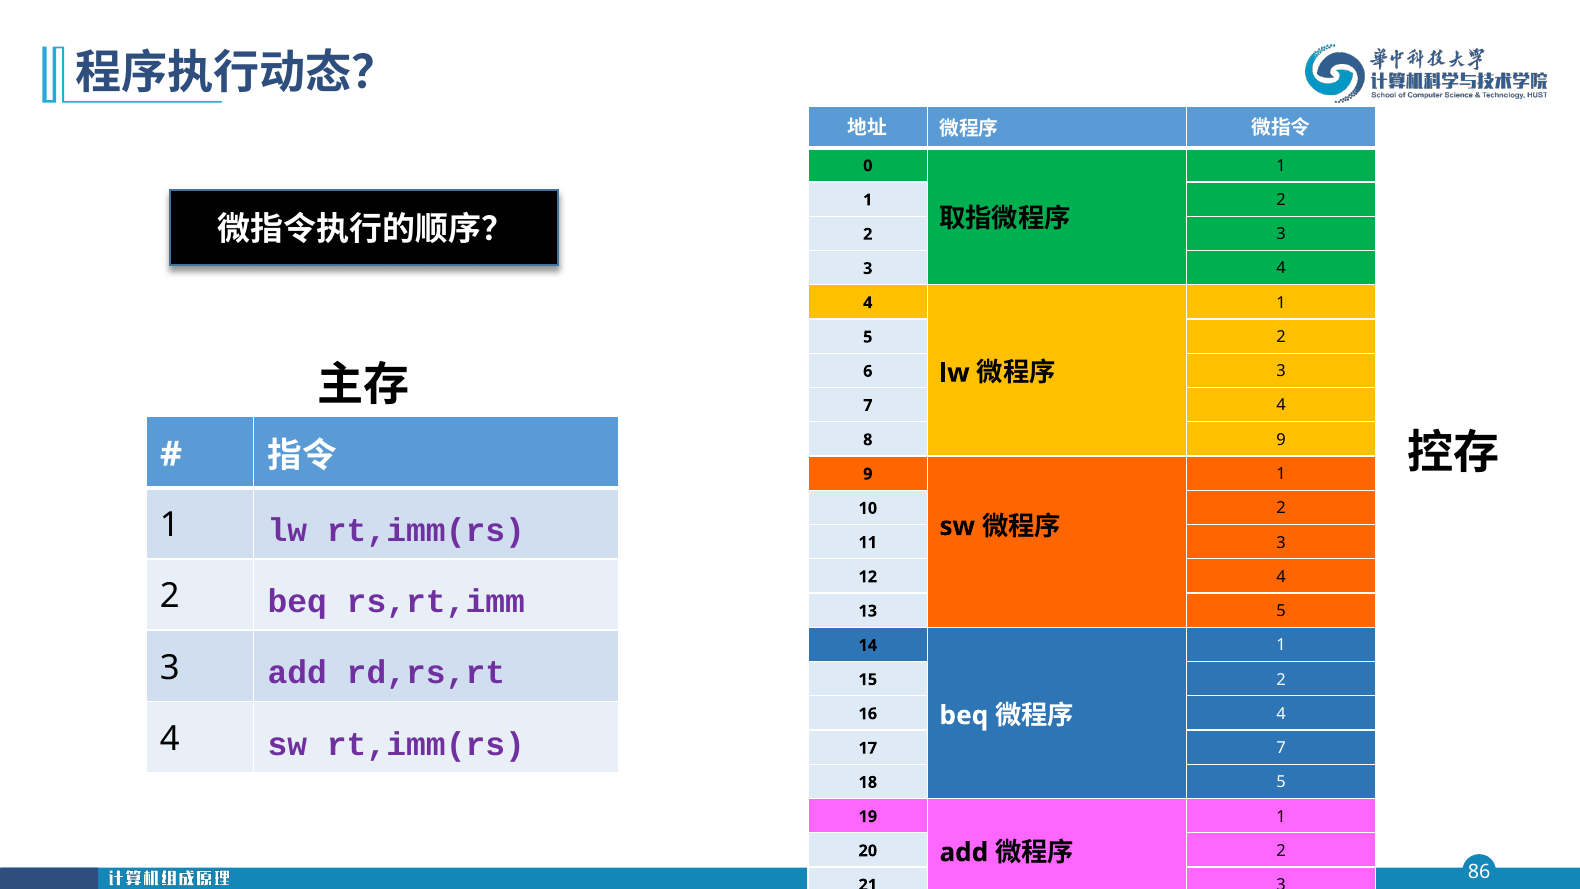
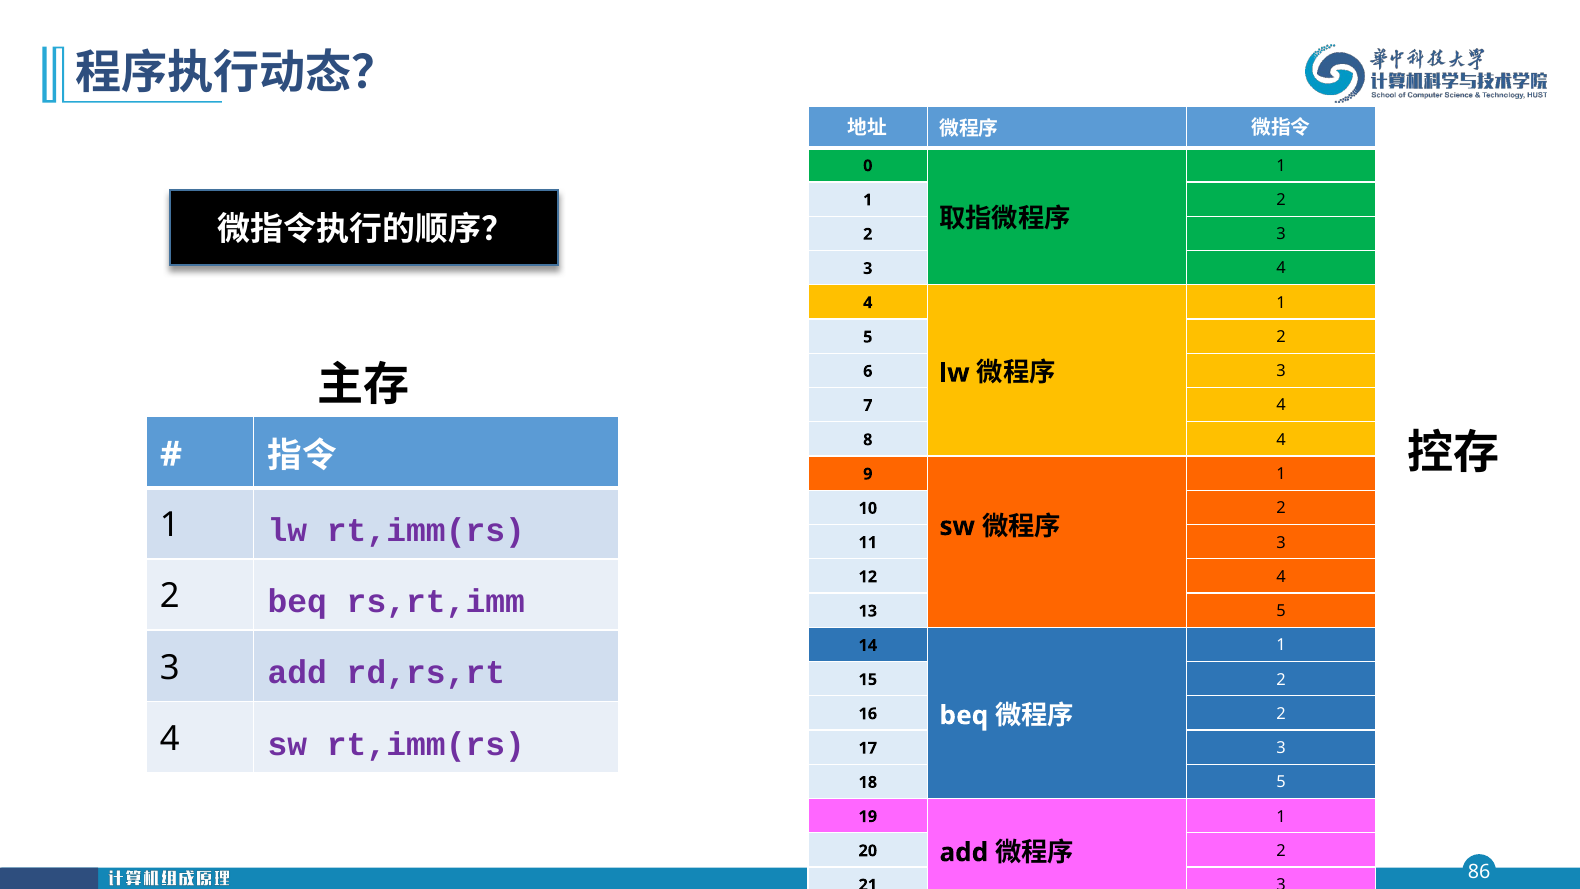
8 9: 9 -> 4
16 4: 4 -> 2
17 7: 7 -> 3
